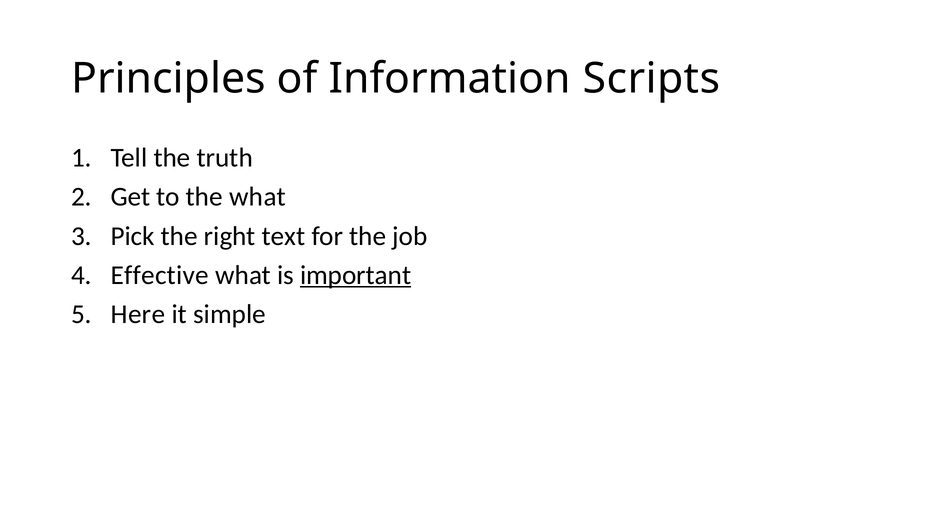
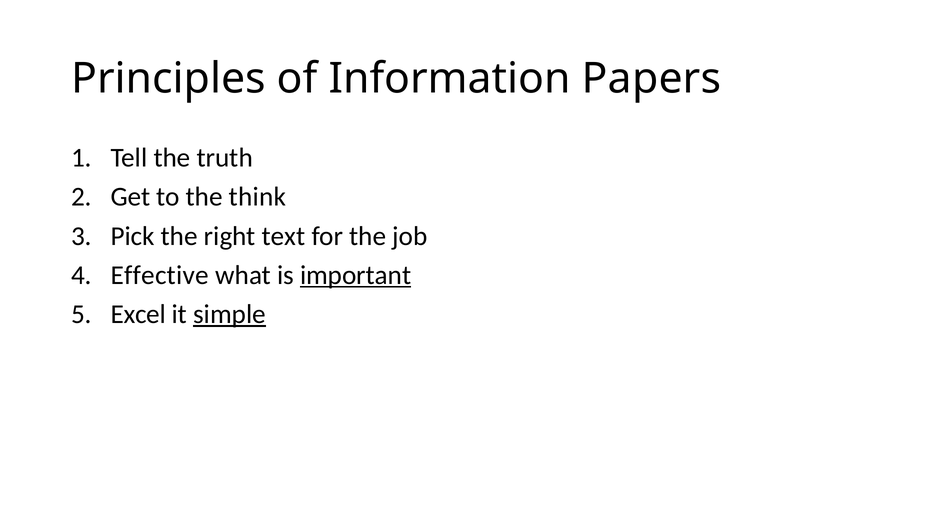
Scripts: Scripts -> Papers
the what: what -> think
Here: Here -> Excel
simple underline: none -> present
